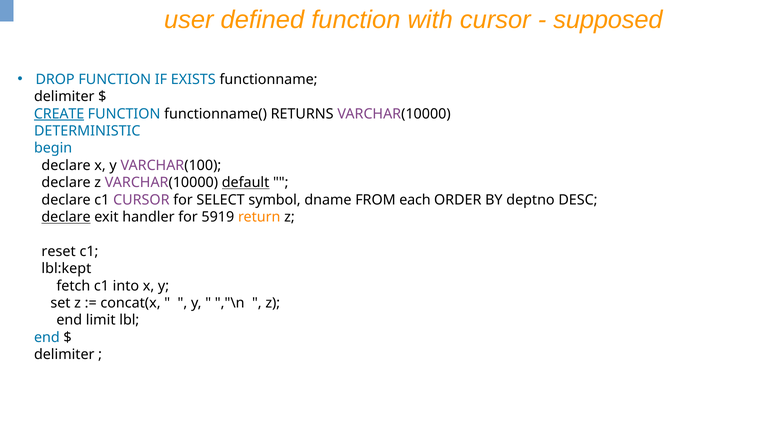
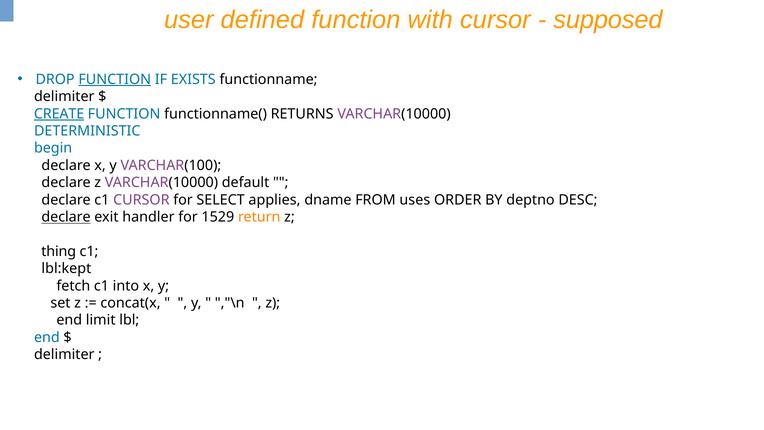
FUNCTION at (115, 79) underline: none -> present
default underline: present -> none
symbol: symbol -> applies
each: each -> uses
5919: 5919 -> 1529
reset: reset -> thing
